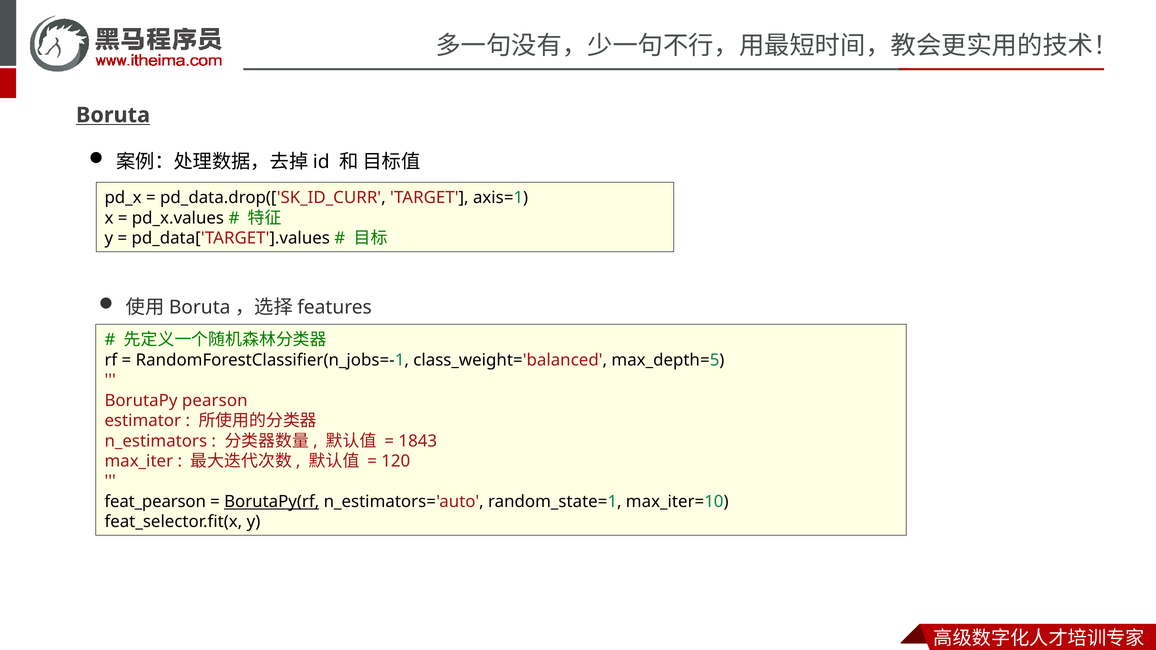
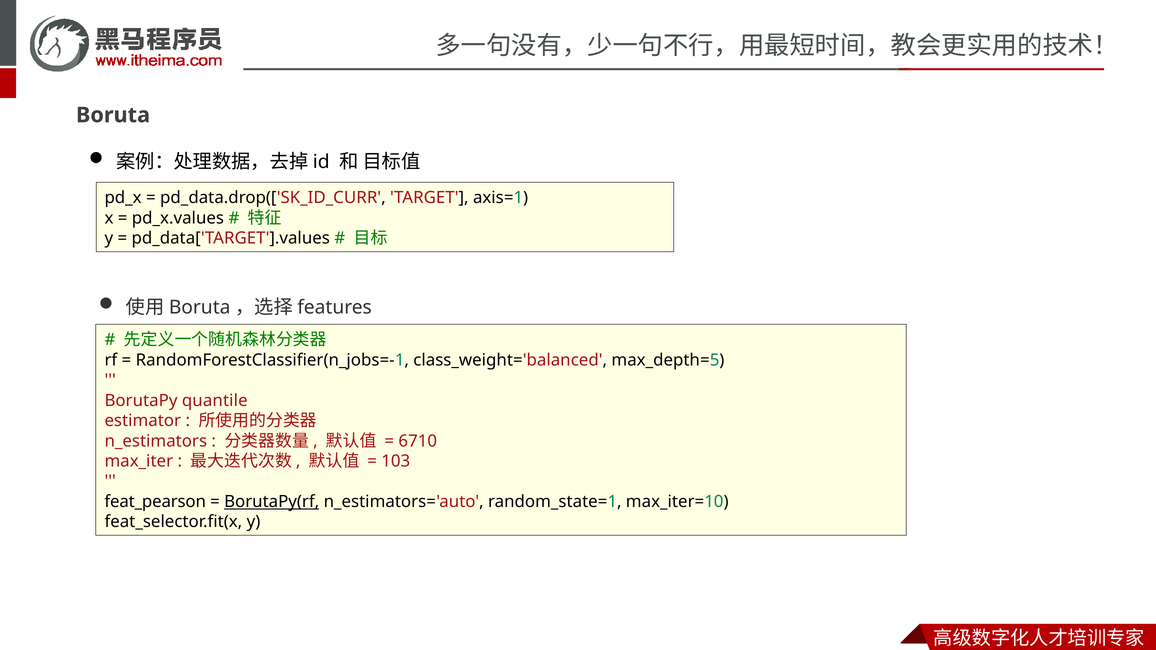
Boruta underline: present -> none
pearson: pearson -> quantile
1843: 1843 -> 6710
120: 120 -> 103
